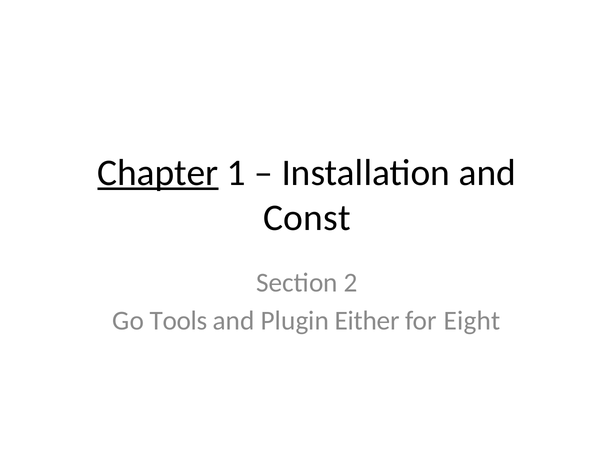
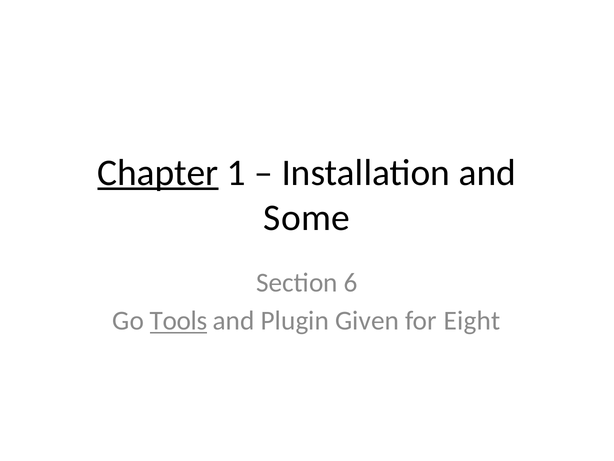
Const: Const -> Some
2: 2 -> 6
Tools underline: none -> present
Either: Either -> Given
